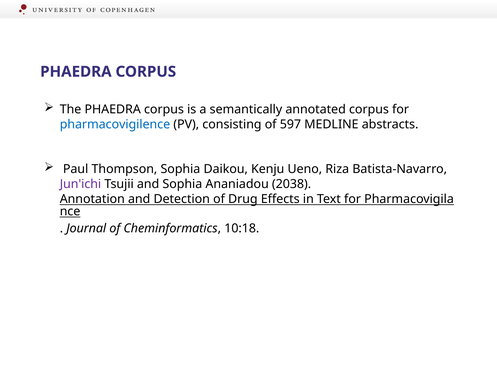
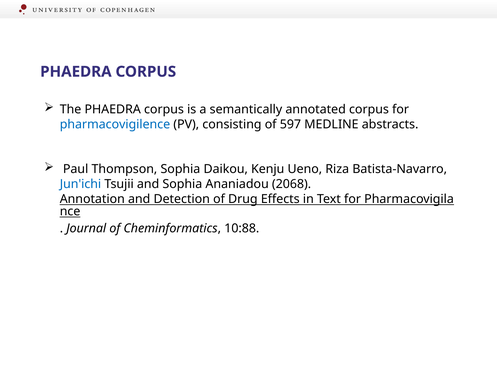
Jun'ichi colour: purple -> blue
2038: 2038 -> 2068
10:18: 10:18 -> 10:88
